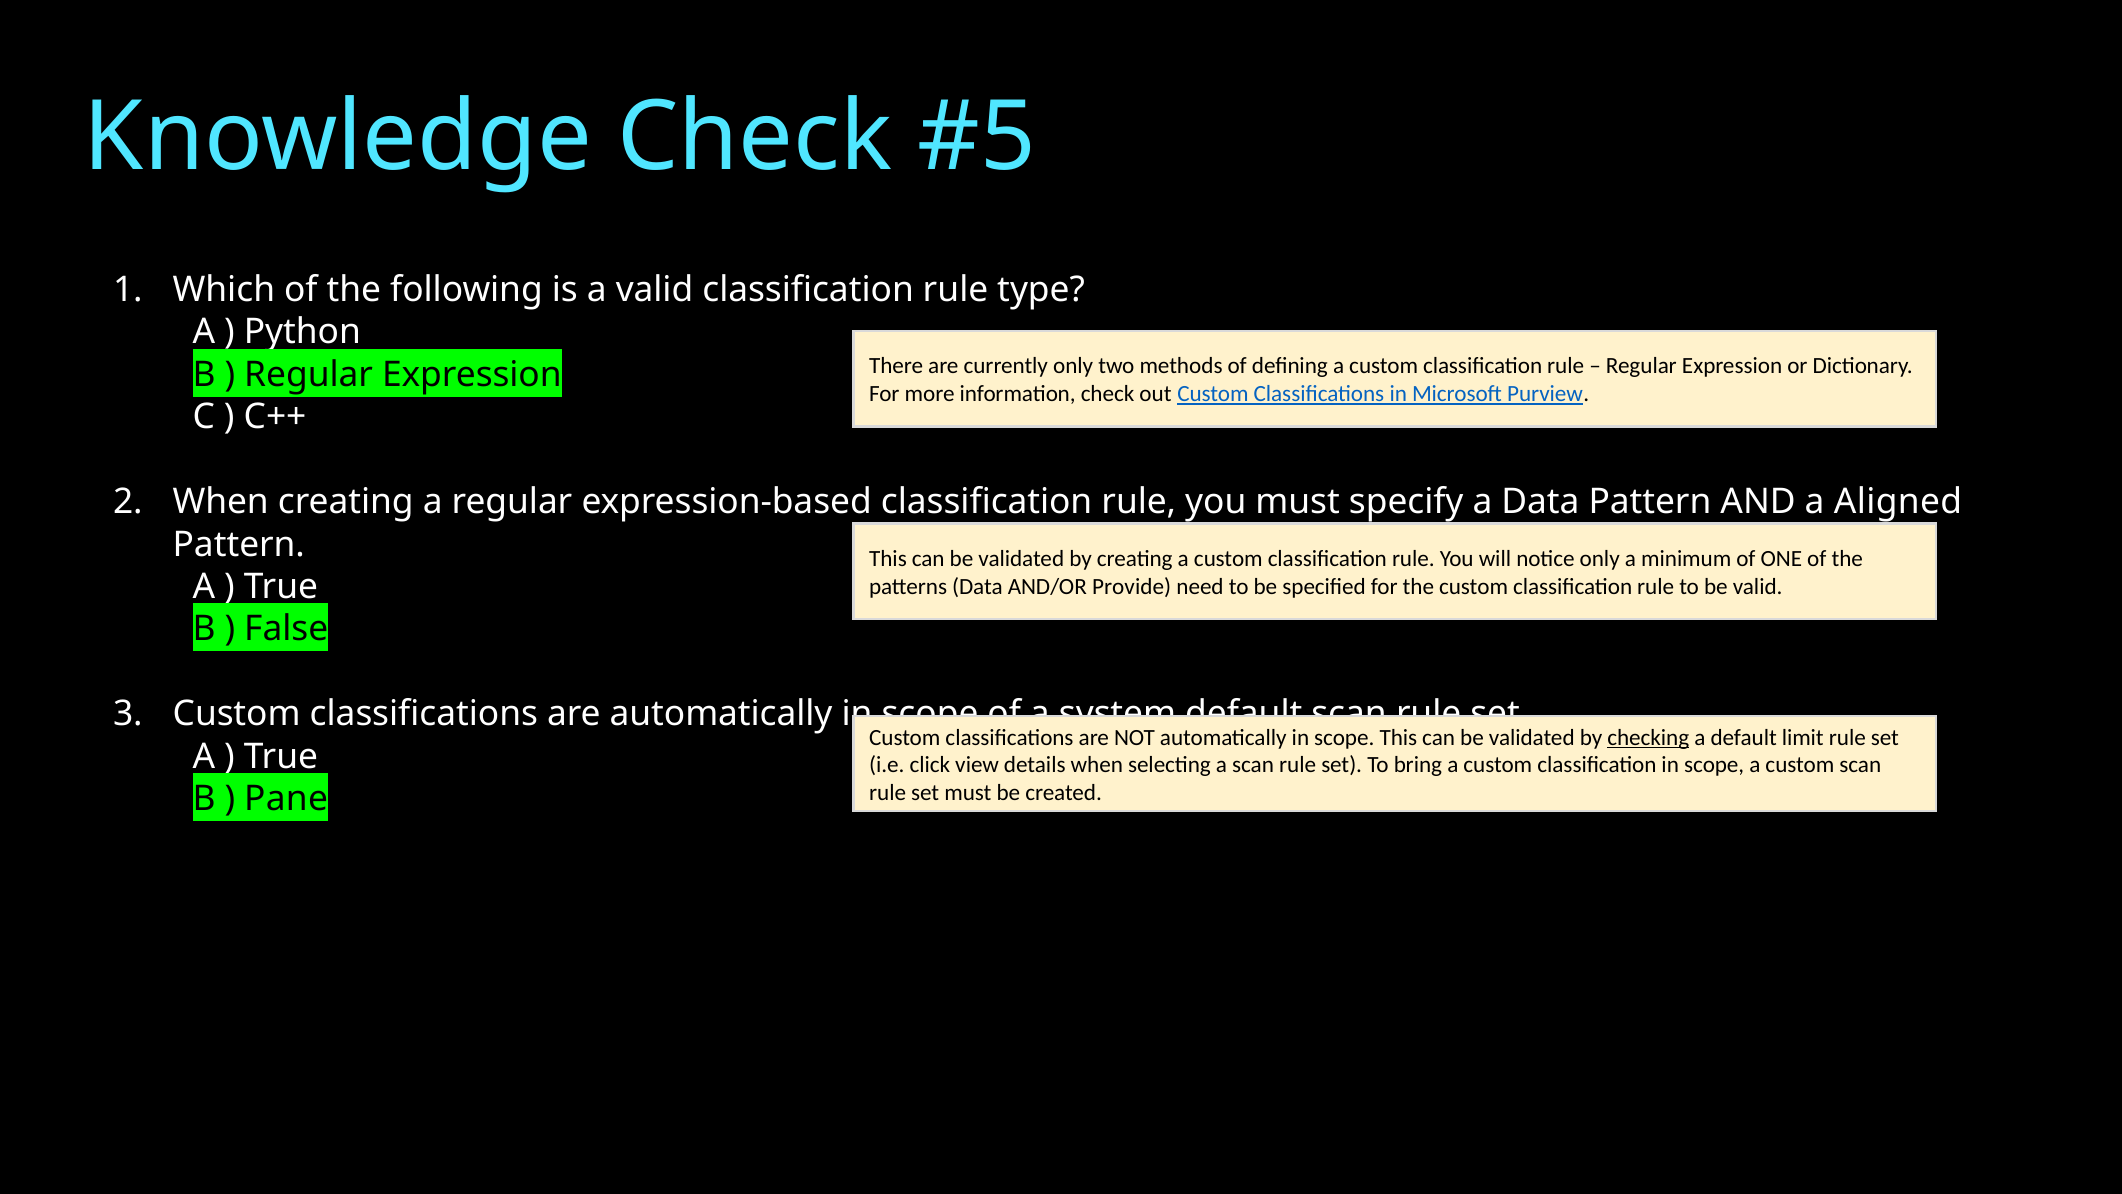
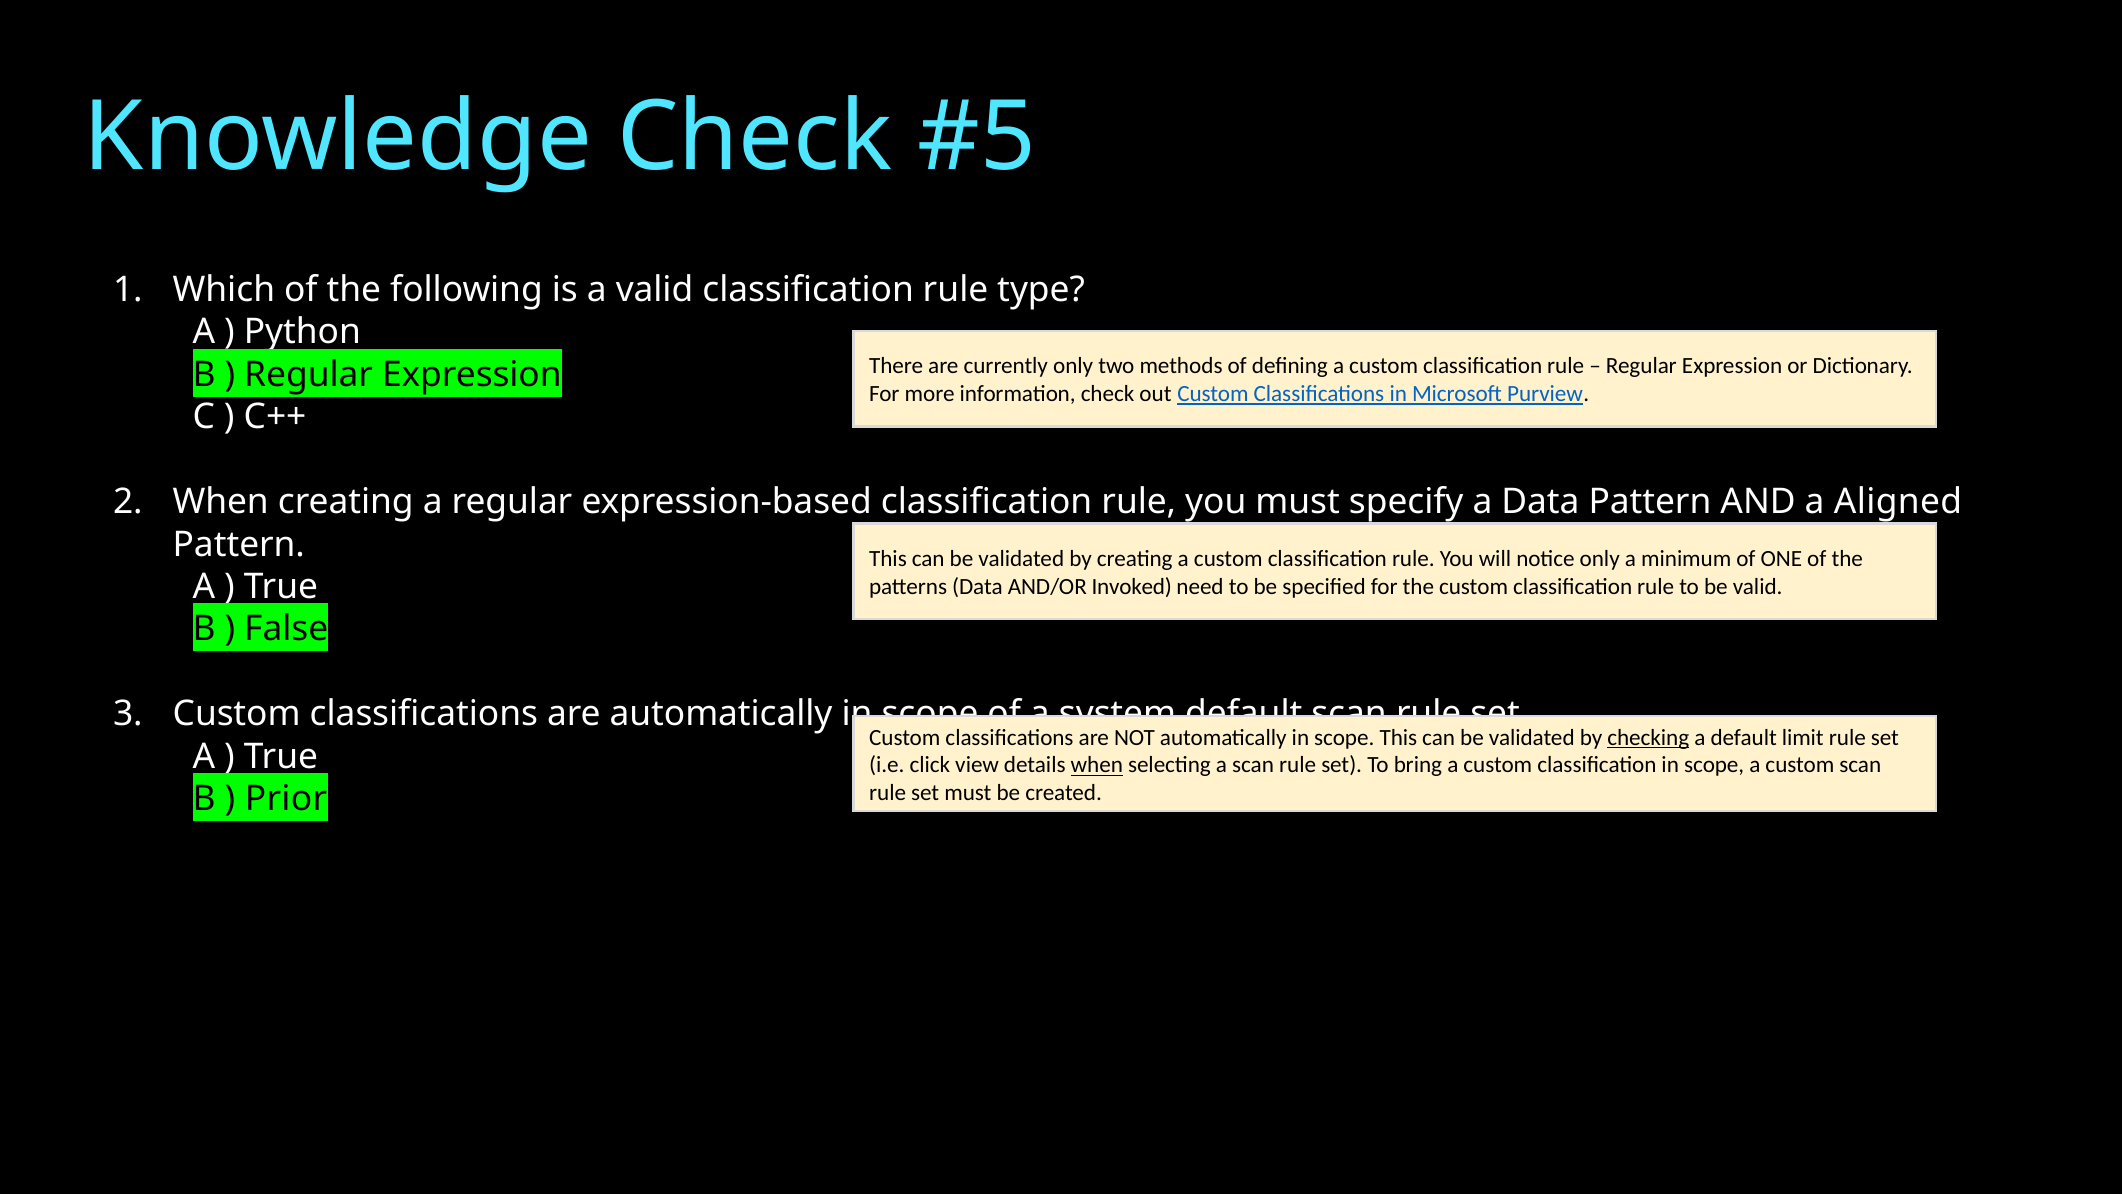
Provide: Provide -> Invoked
when at (1097, 765) underline: none -> present
Pane: Pane -> Prior
